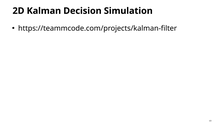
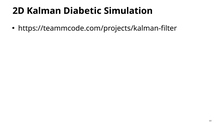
Decision: Decision -> Diabetic
